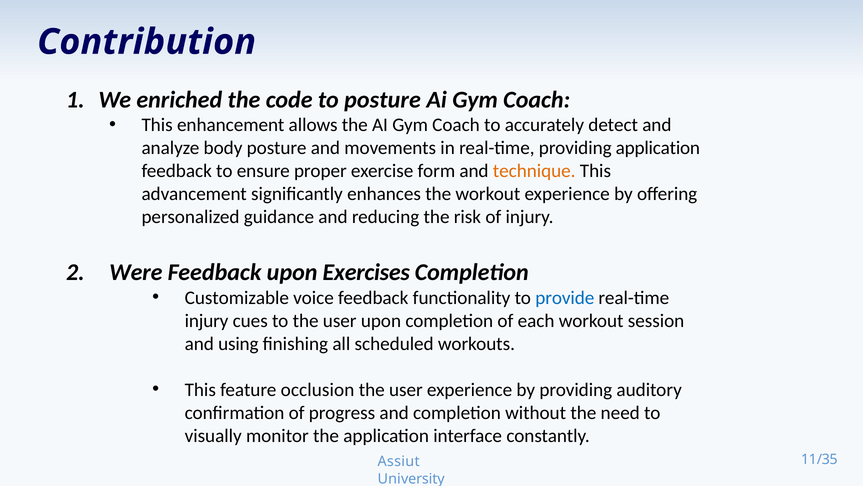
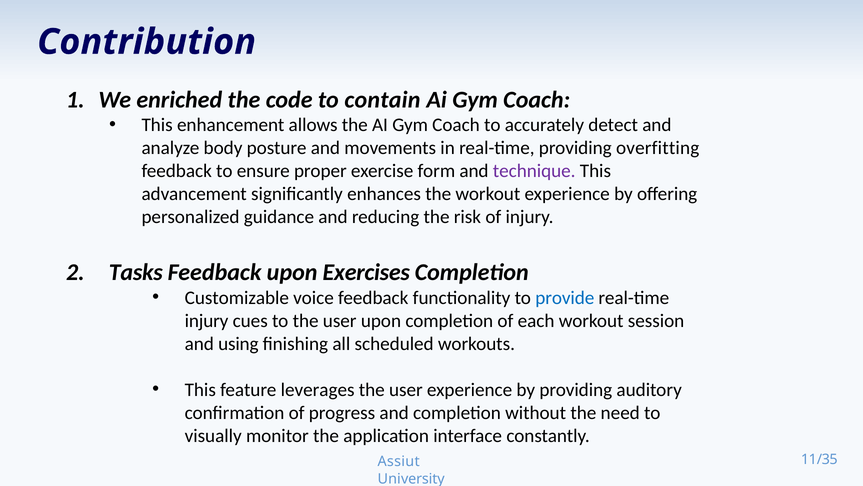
to posture: posture -> contain
providing application: application -> overfitting
technique colour: orange -> purple
Were: Were -> Tasks
occlusion: occlusion -> leverages
